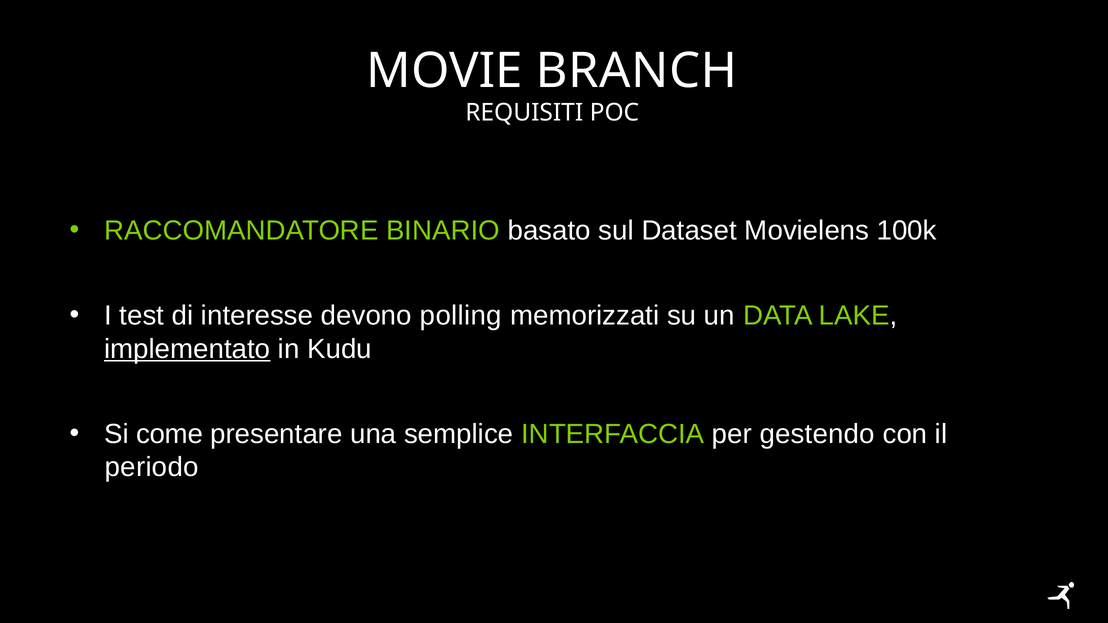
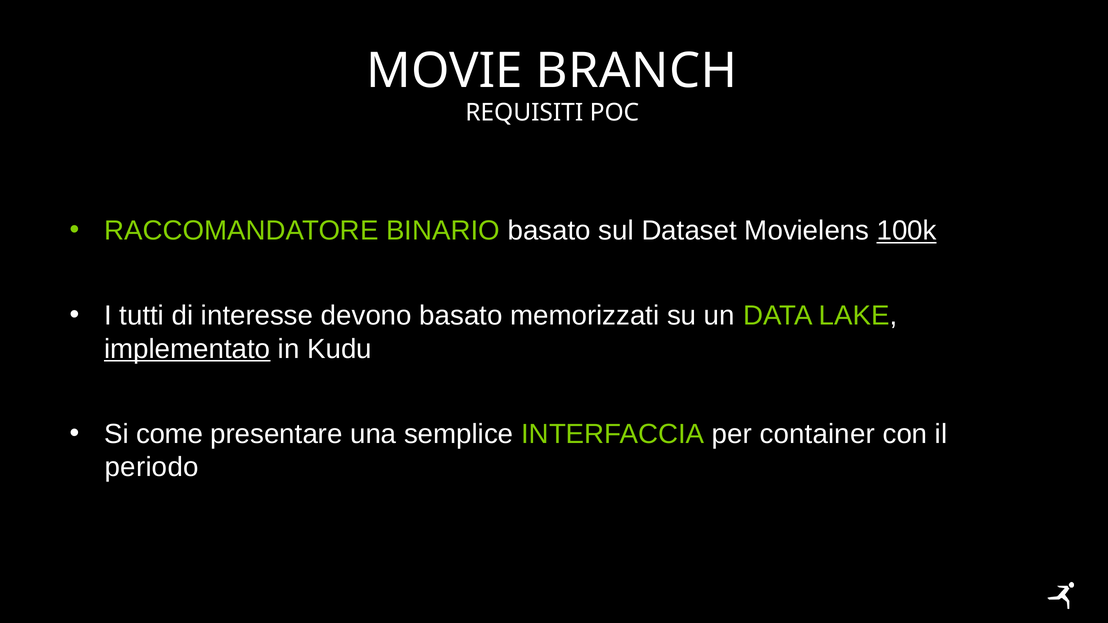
100k underline: none -> present
test: test -> tutti
devono polling: polling -> basato
gestendo: gestendo -> container
